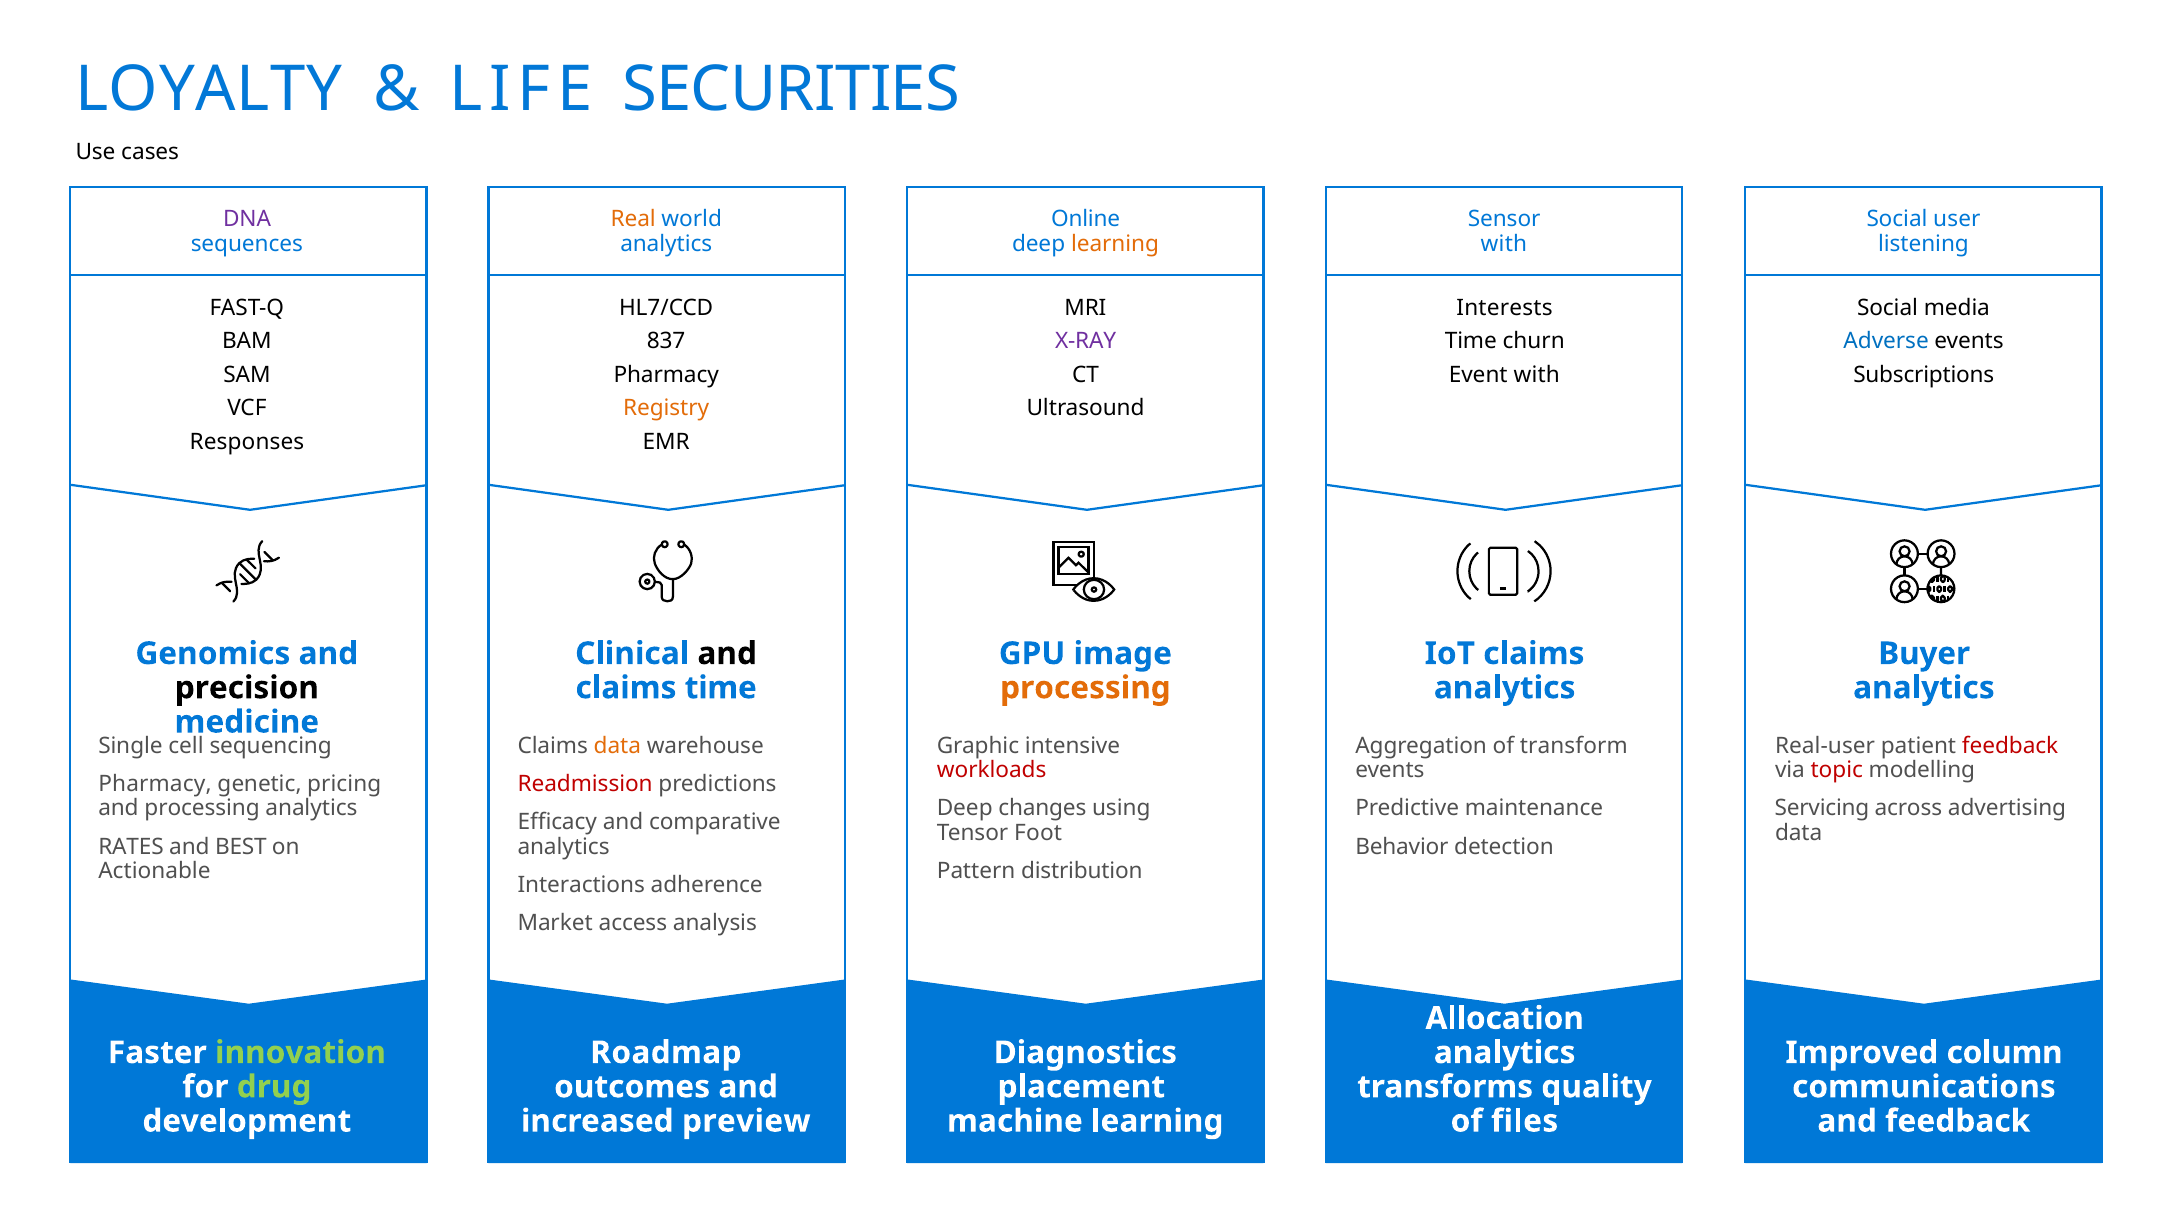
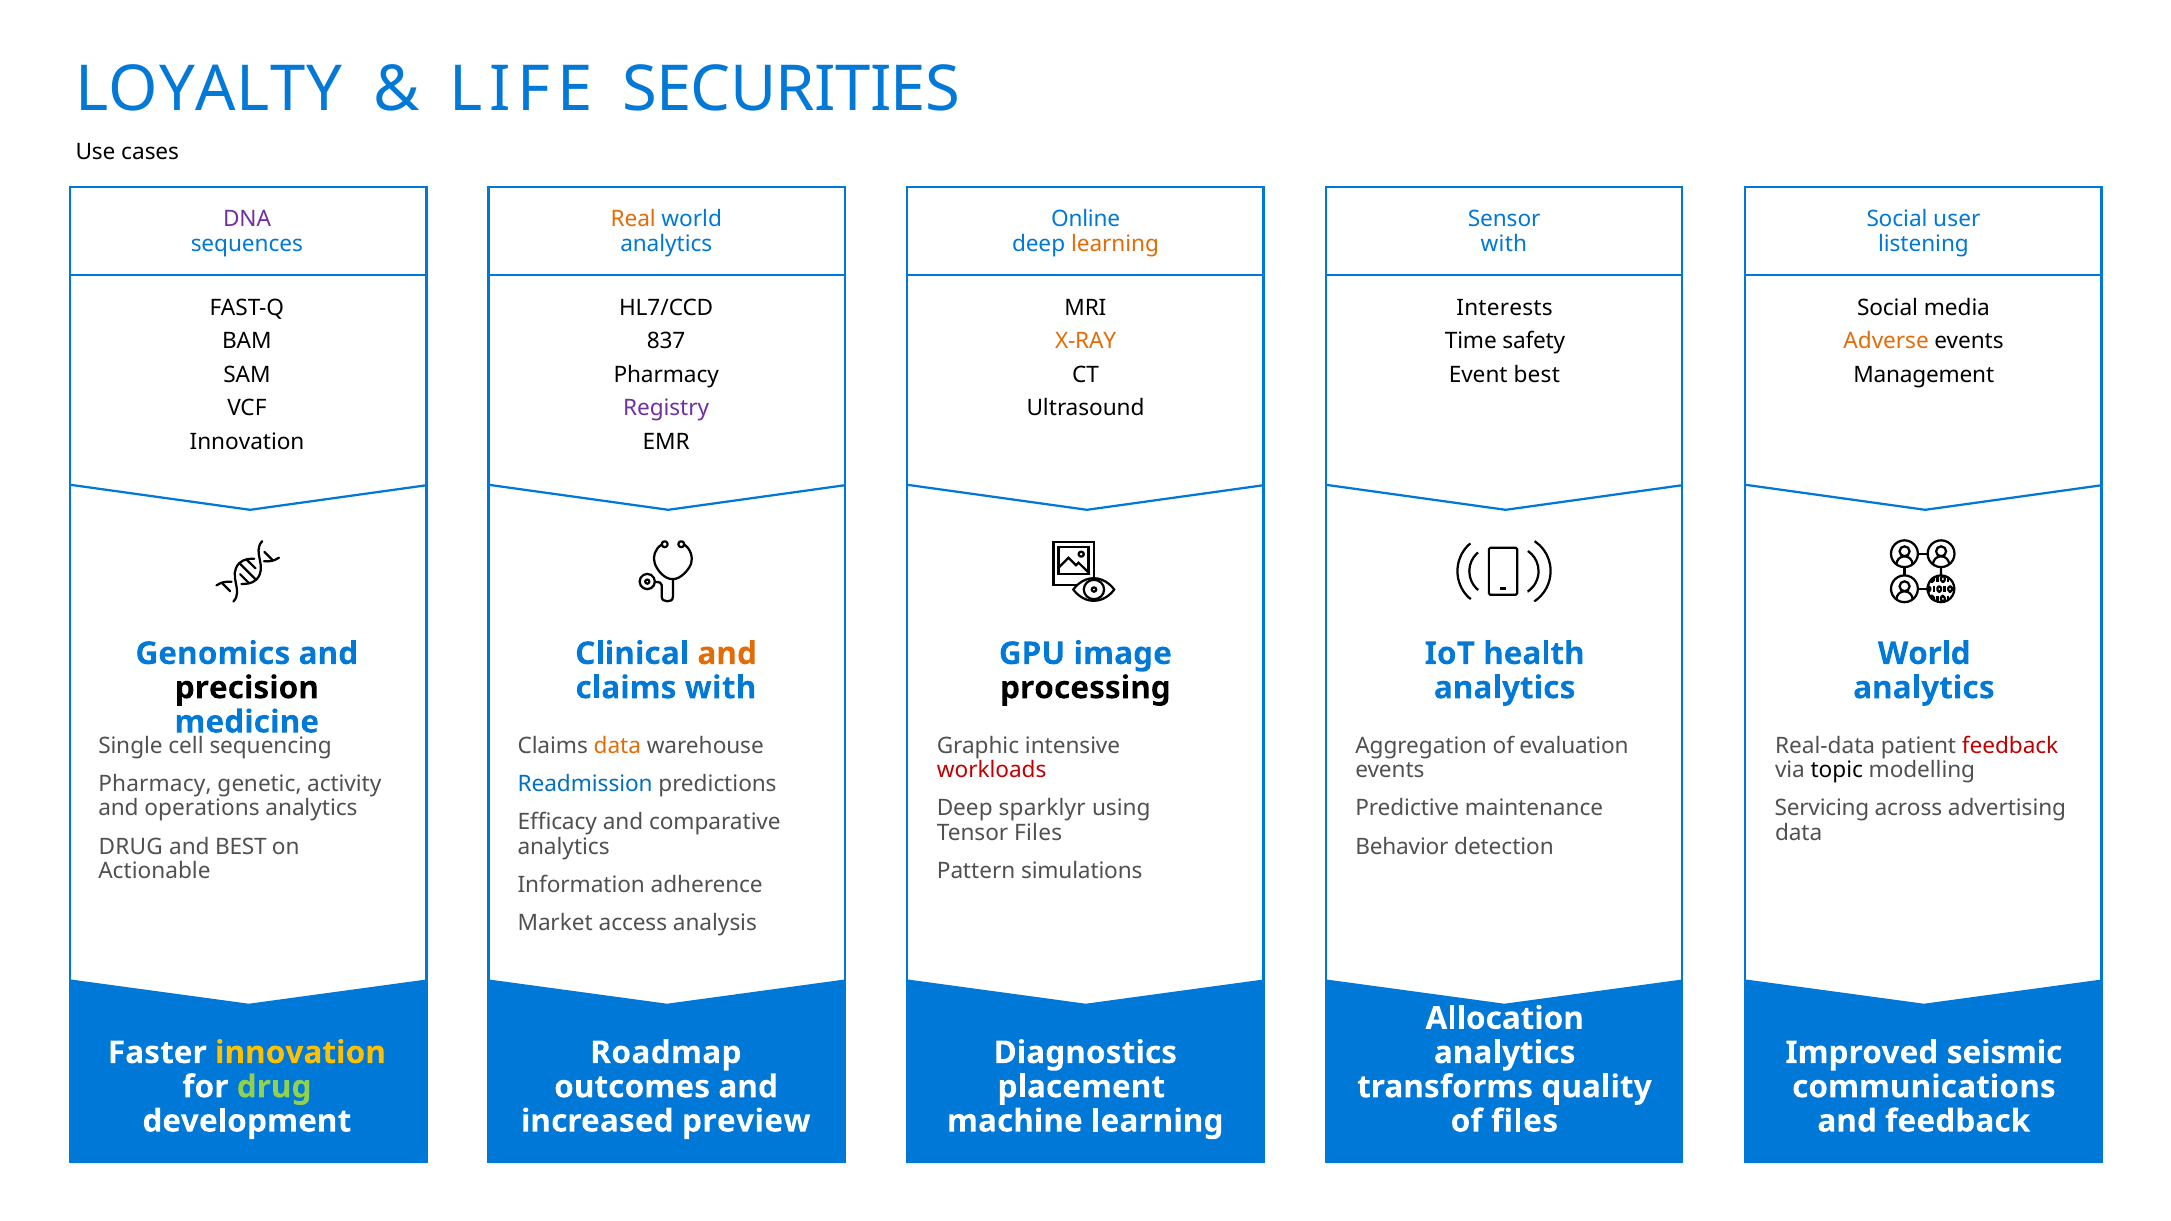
X-RAY colour: purple -> orange
churn: churn -> safety
Adverse colour: blue -> orange
Event with: with -> best
Subscriptions: Subscriptions -> Management
Registry colour: orange -> purple
Responses at (247, 442): Responses -> Innovation
and at (727, 654) colour: black -> orange
IoT claims: claims -> health
Buyer at (1924, 654): Buyer -> World
claims time: time -> with
processing at (1085, 688) colour: orange -> black
transform: transform -> evaluation
Real-user: Real-user -> Real-data
topic colour: red -> black
pricing: pricing -> activity
Readmission colour: red -> blue
and processing: processing -> operations
changes: changes -> sparklyr
Tensor Foot: Foot -> Files
RATES at (131, 847): RATES -> DRUG
distribution: distribution -> simulations
Interactions: Interactions -> Information
innovation at (300, 1053) colour: light green -> yellow
column: column -> seismic
